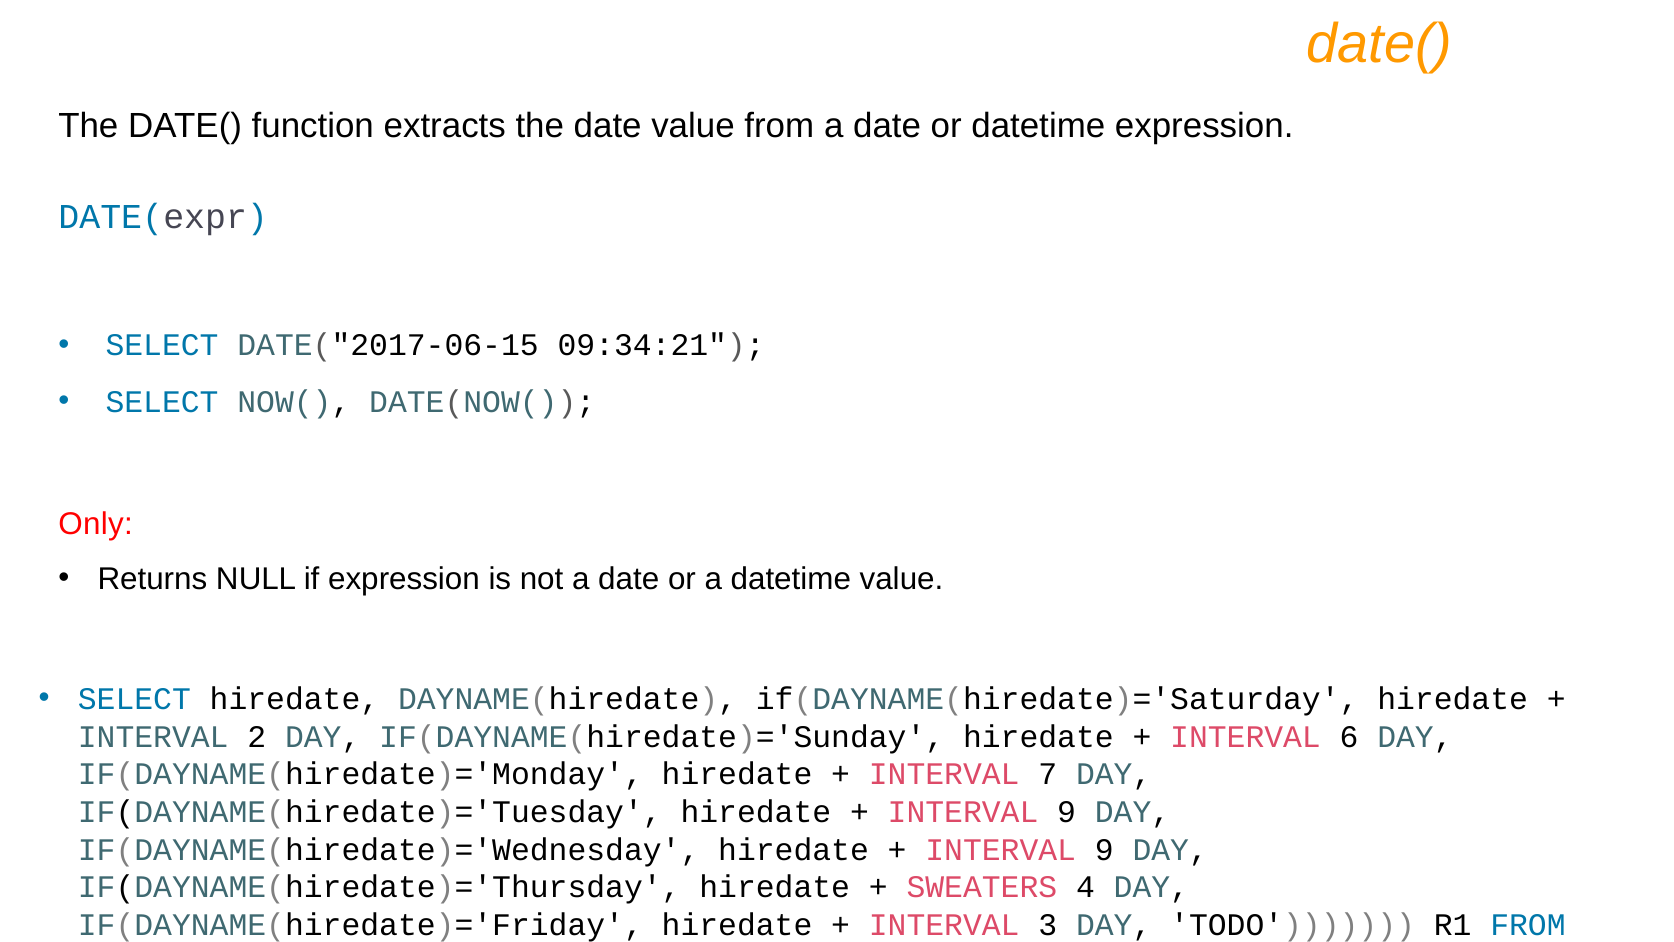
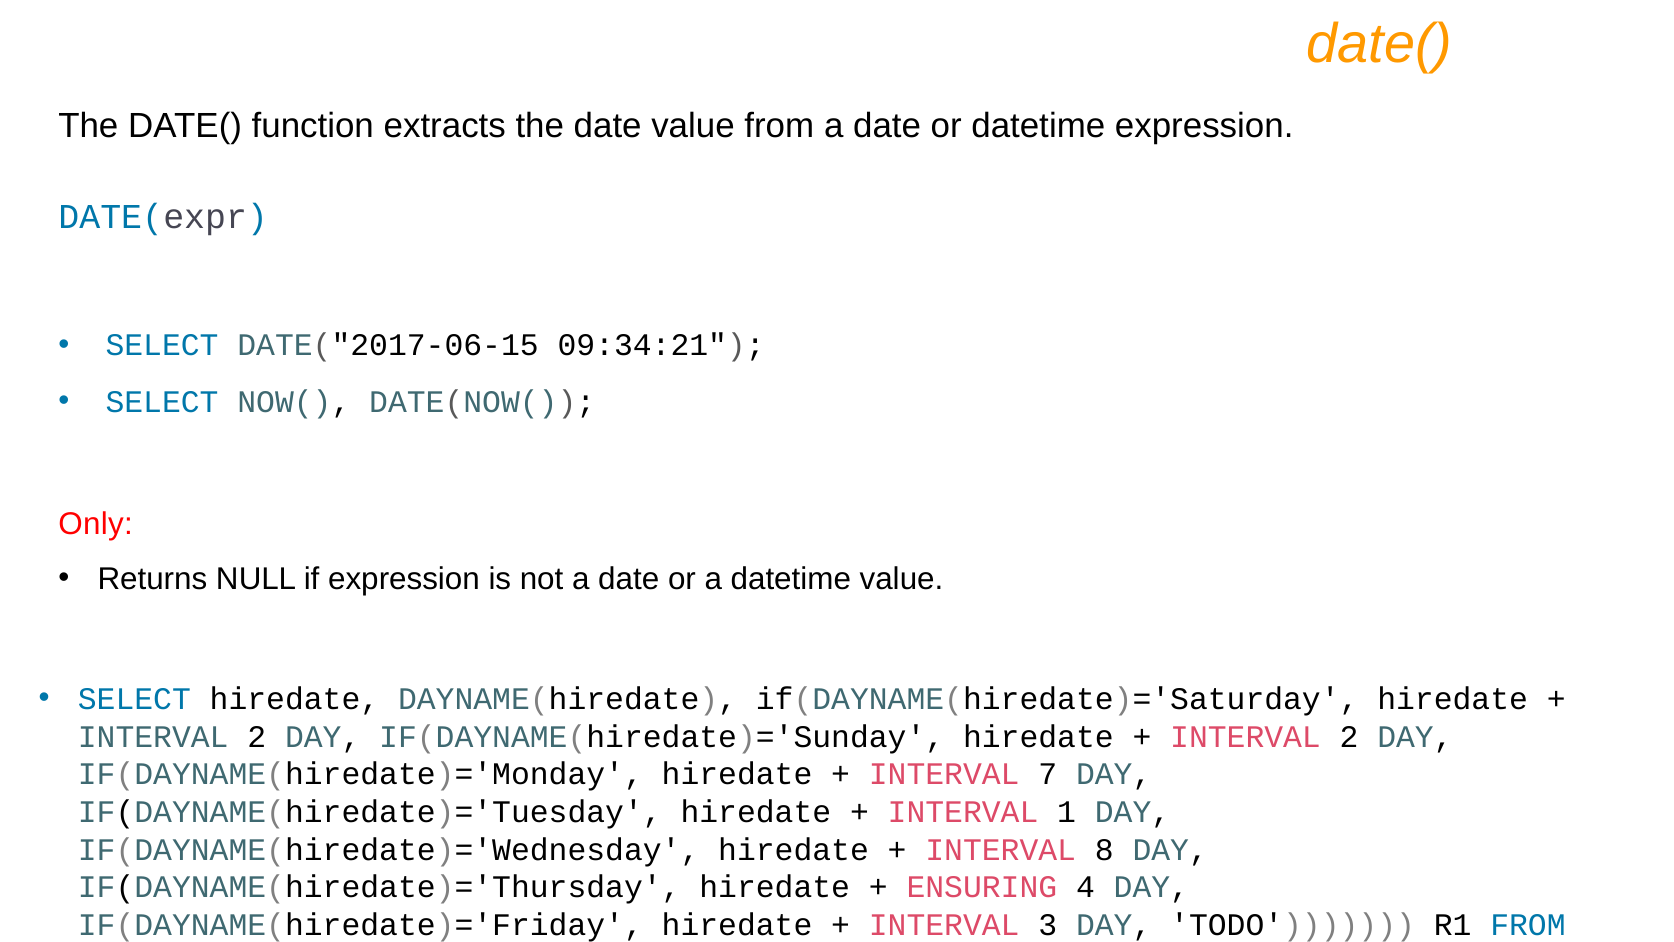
6 at (1349, 737): 6 -> 2
9 at (1067, 812): 9 -> 1
9 at (1104, 850): 9 -> 8
SWEATERS: SWEATERS -> ENSURING
